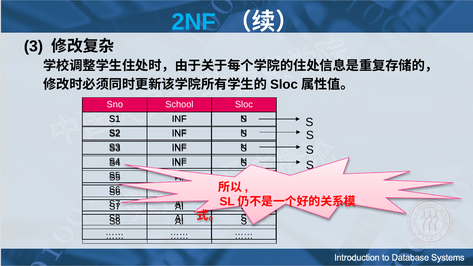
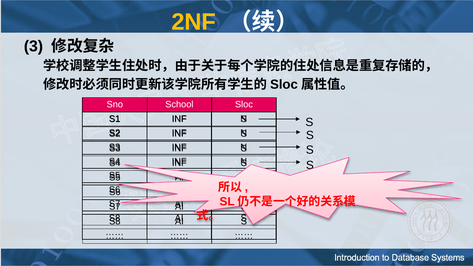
2NF colour: light blue -> yellow
